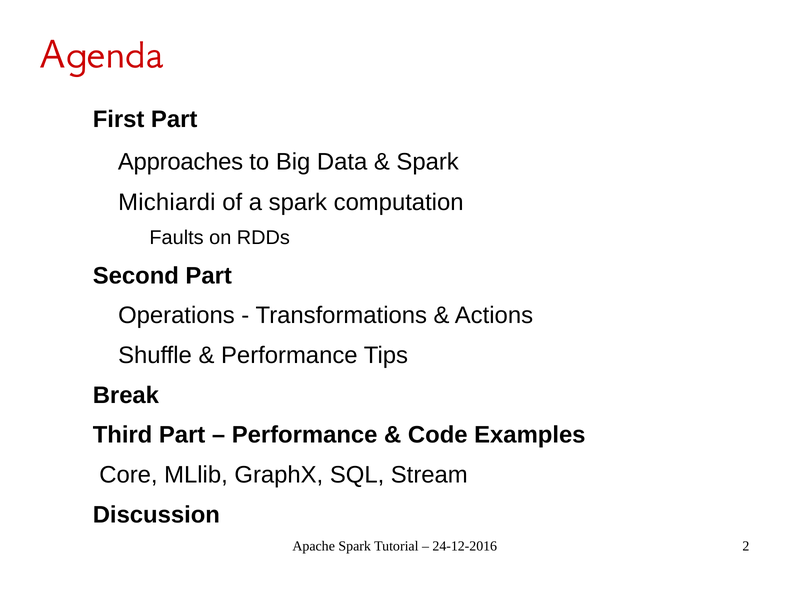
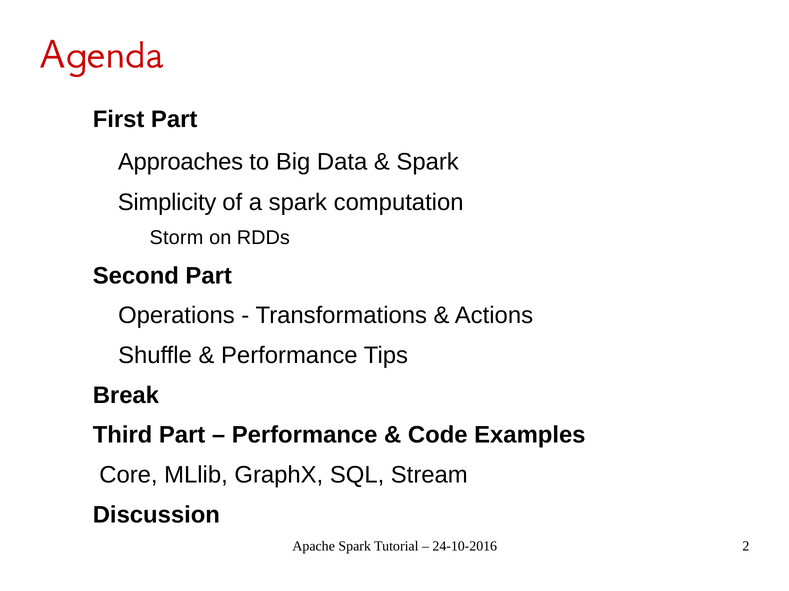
Michiardi: Michiardi -> Simplicity
Faults: Faults -> Storm
24-12-2016: 24-12-2016 -> 24-10-2016
